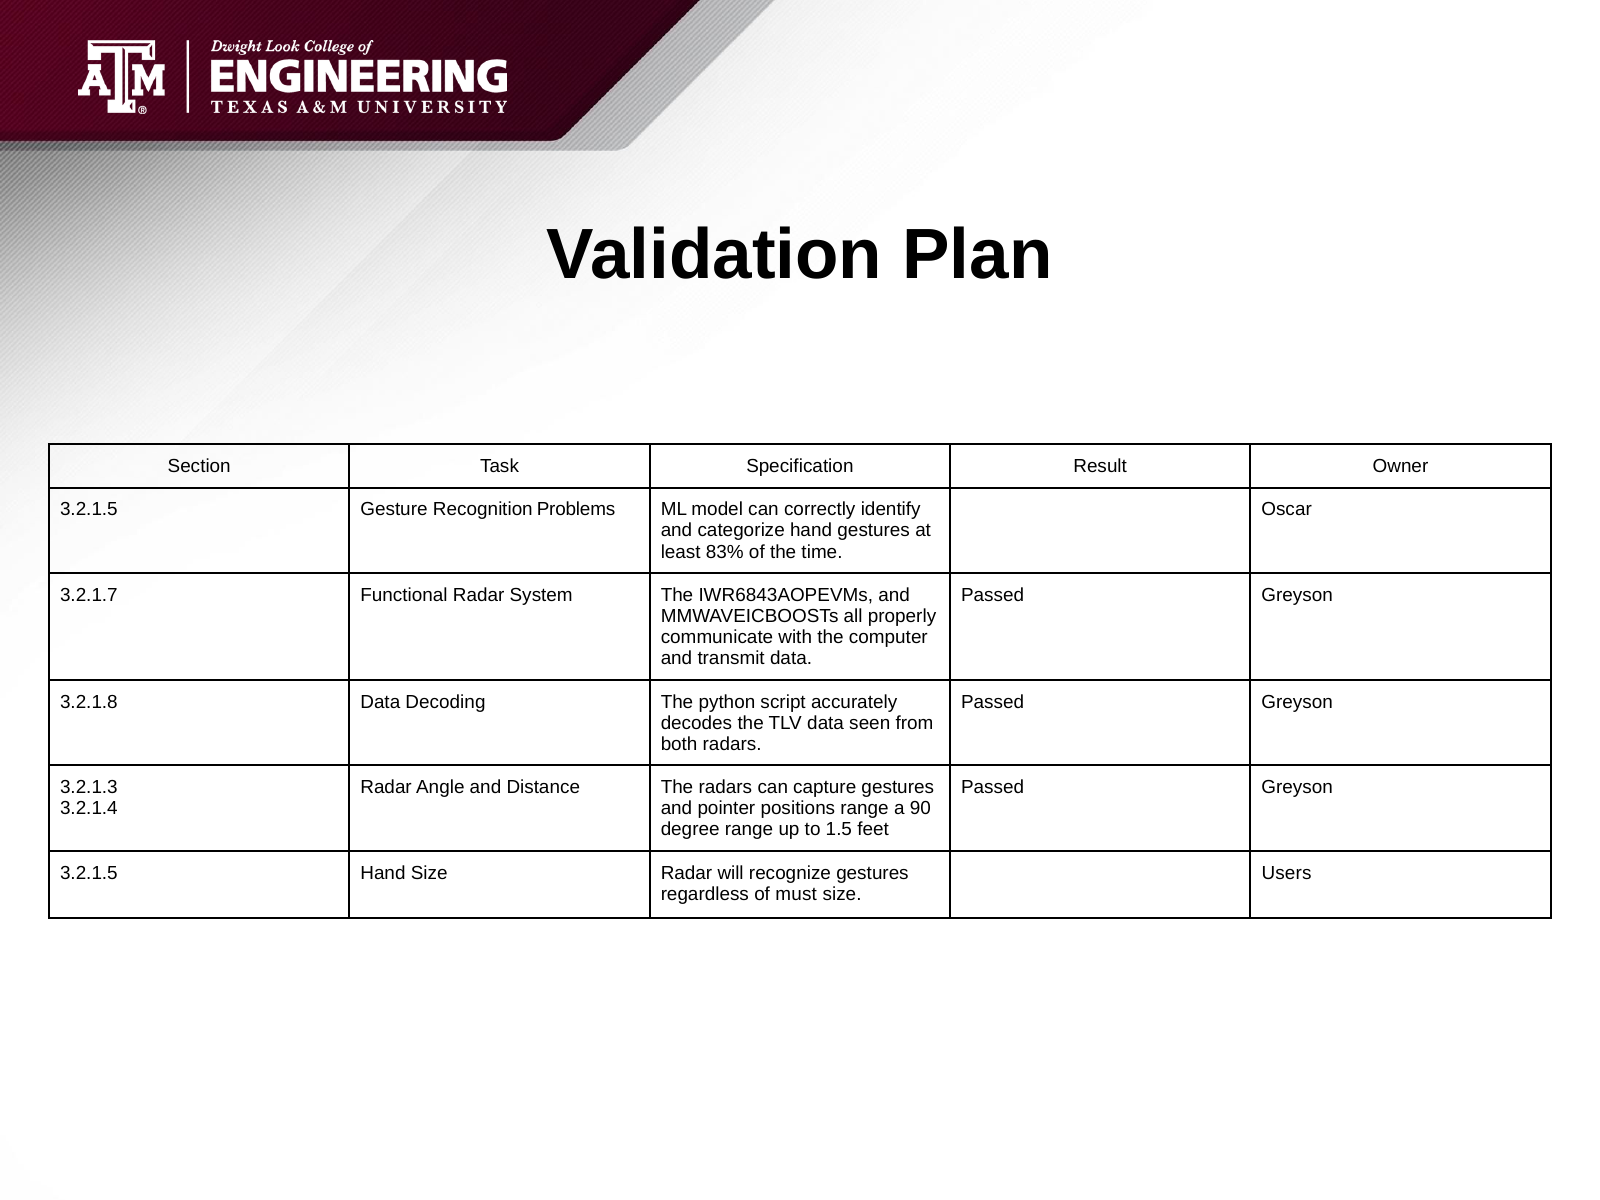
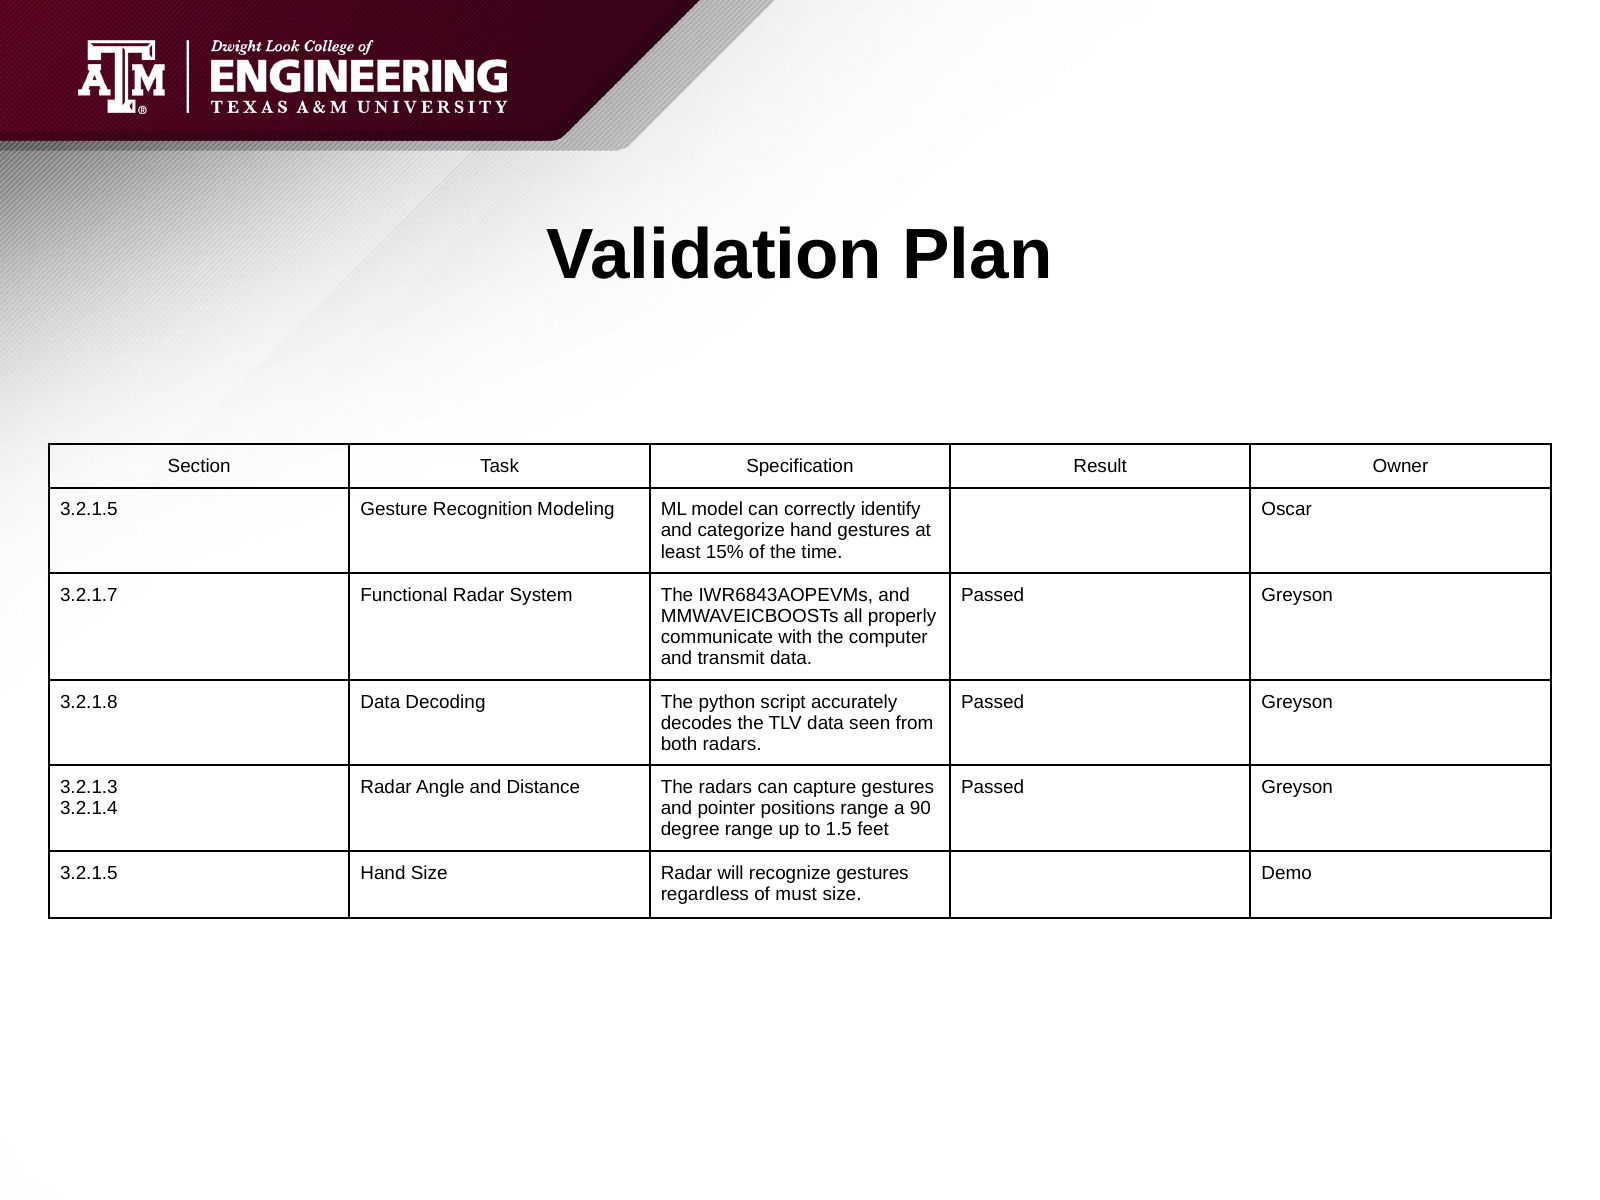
Problems: Problems -> Modeling
83%: 83% -> 15%
Users: Users -> Demo
